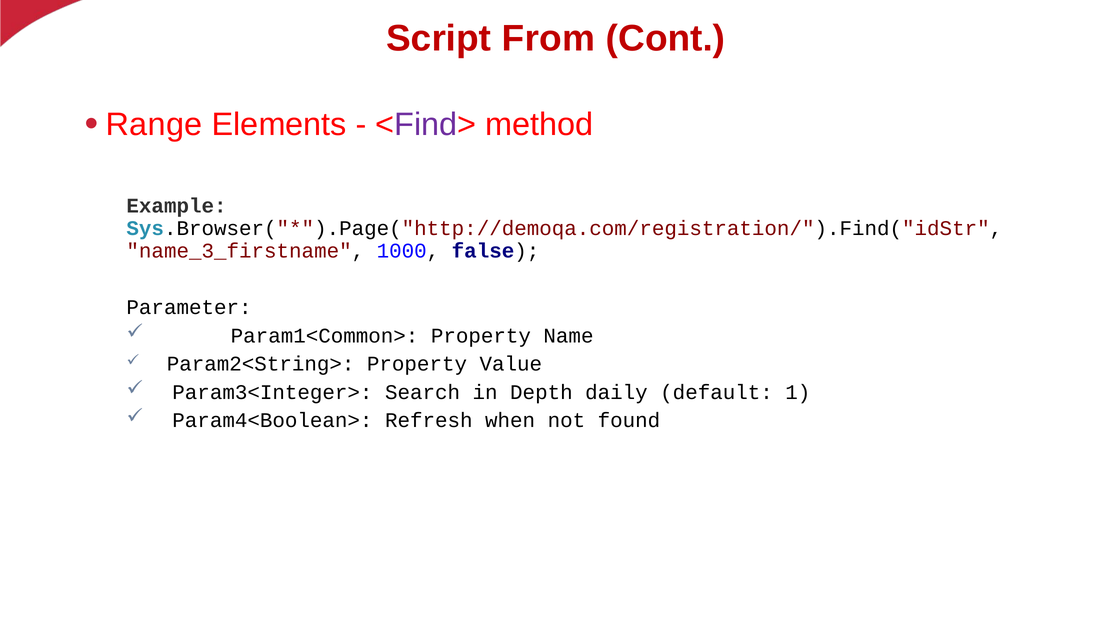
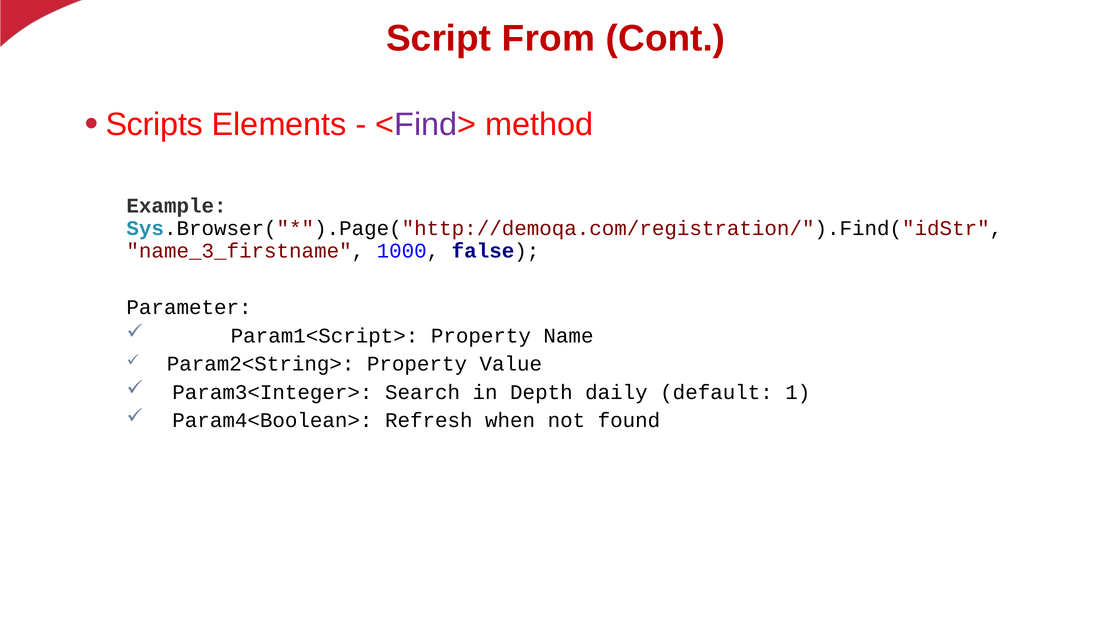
Range: Range -> Scripts
Param1<Common>: Param1<Common> -> Param1<Script>
